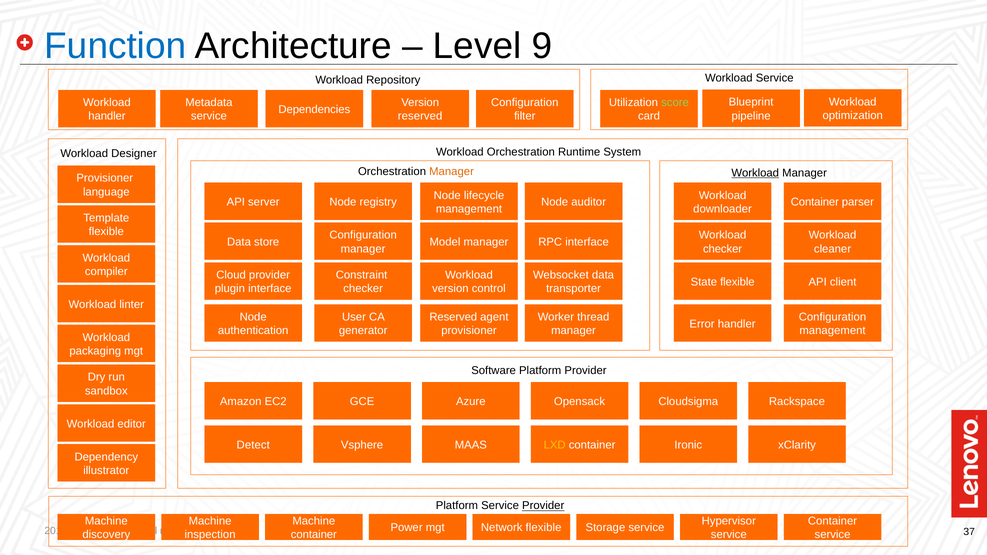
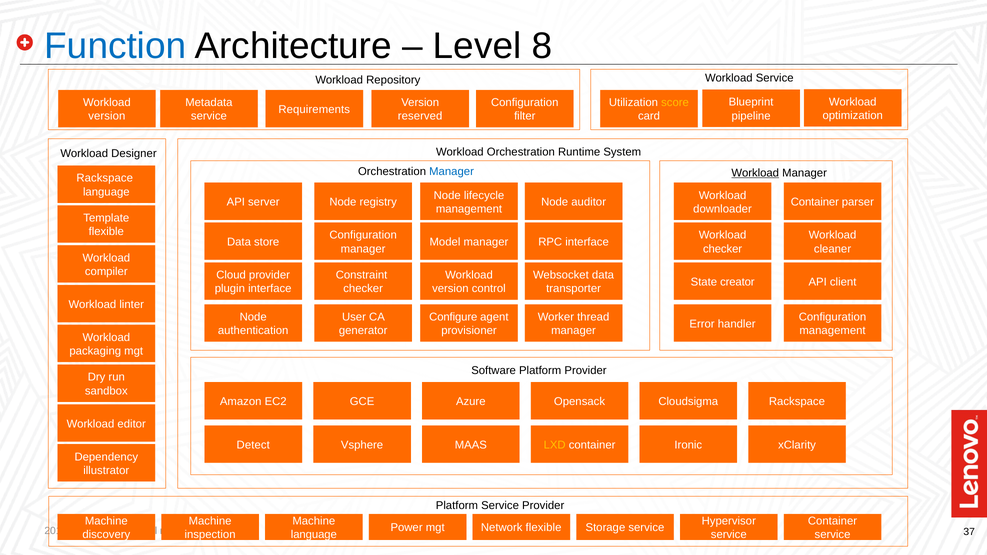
9: 9 -> 8
score colour: light green -> yellow
Dependencies: Dependencies -> Requirements
handler at (107, 116): handler -> version
Manager at (452, 172) colour: orange -> blue
Provisioner at (105, 178): Provisioner -> Rackspace
State flexible: flexible -> creator
Reserved at (453, 317): Reserved -> Configure
Provider at (543, 506) underline: present -> none
container at (314, 535): container -> language
